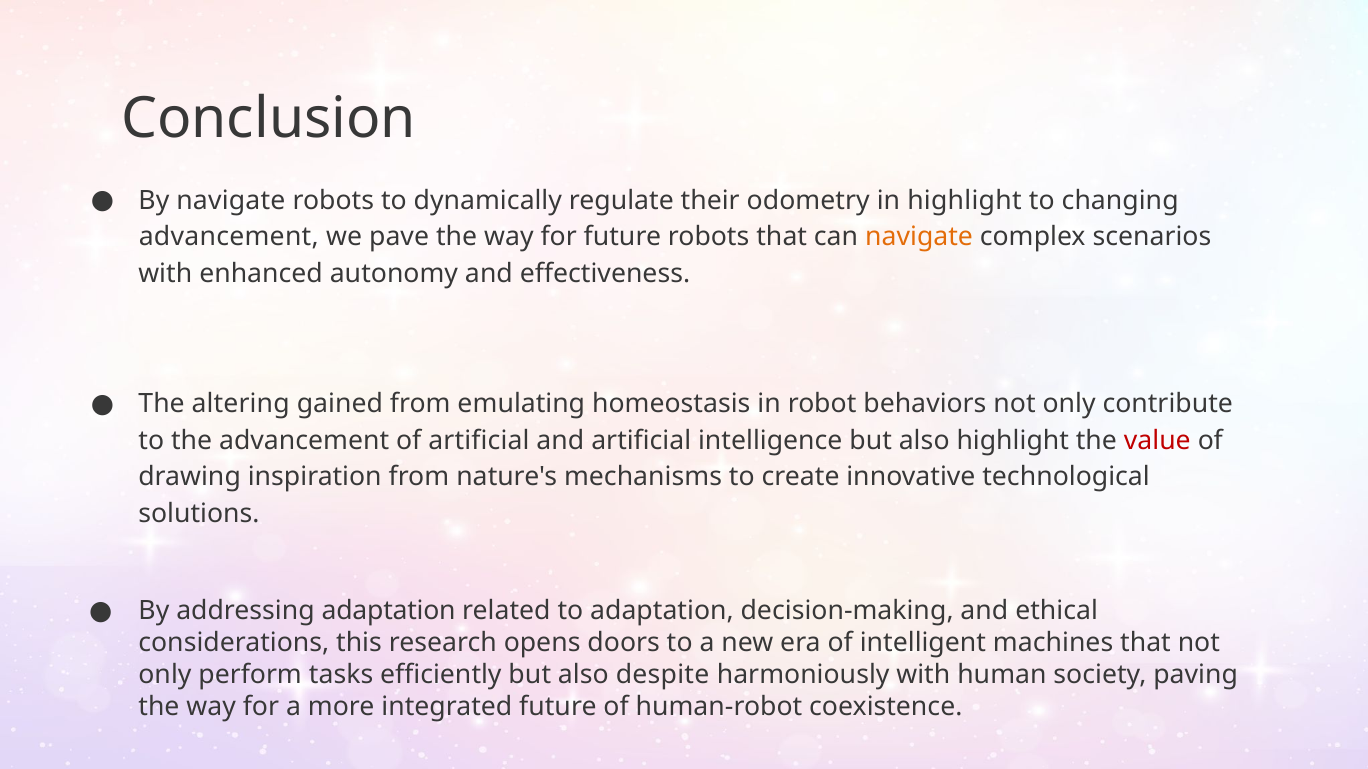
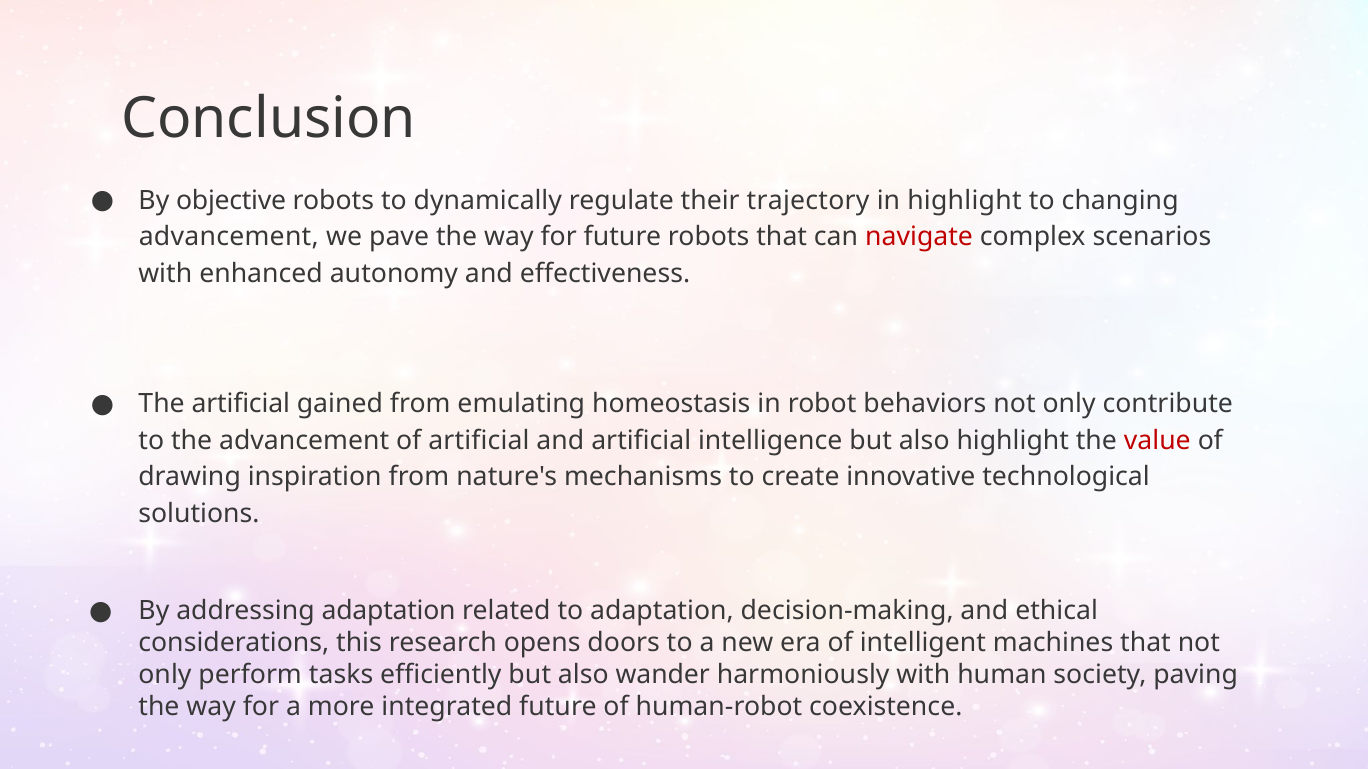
By navigate: navigate -> objective
odometry: odometry -> trajectory
navigate at (919, 237) colour: orange -> red
The altering: altering -> artificial
despite: despite -> wander
